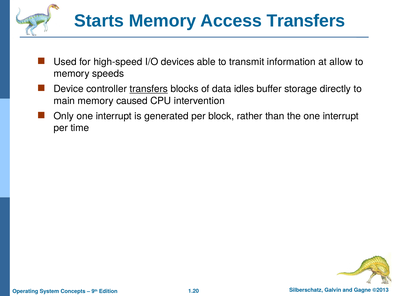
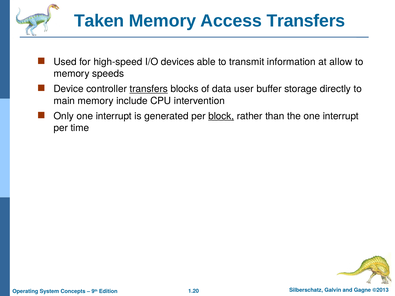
Starts: Starts -> Taken
idles: idles -> user
caused: caused -> include
block underline: none -> present
